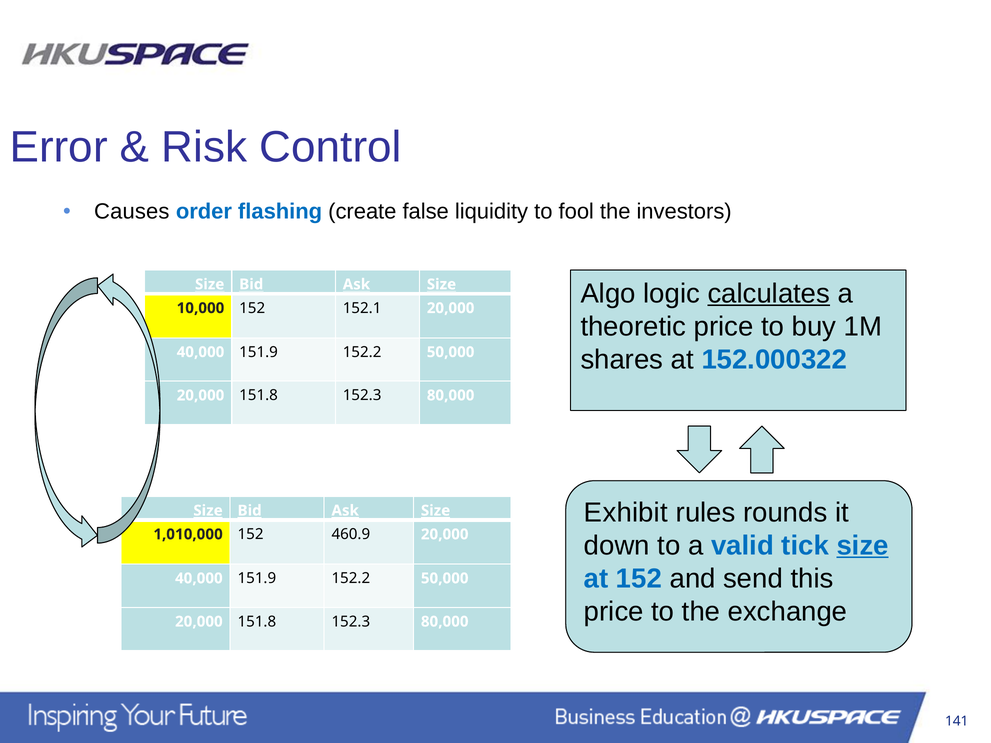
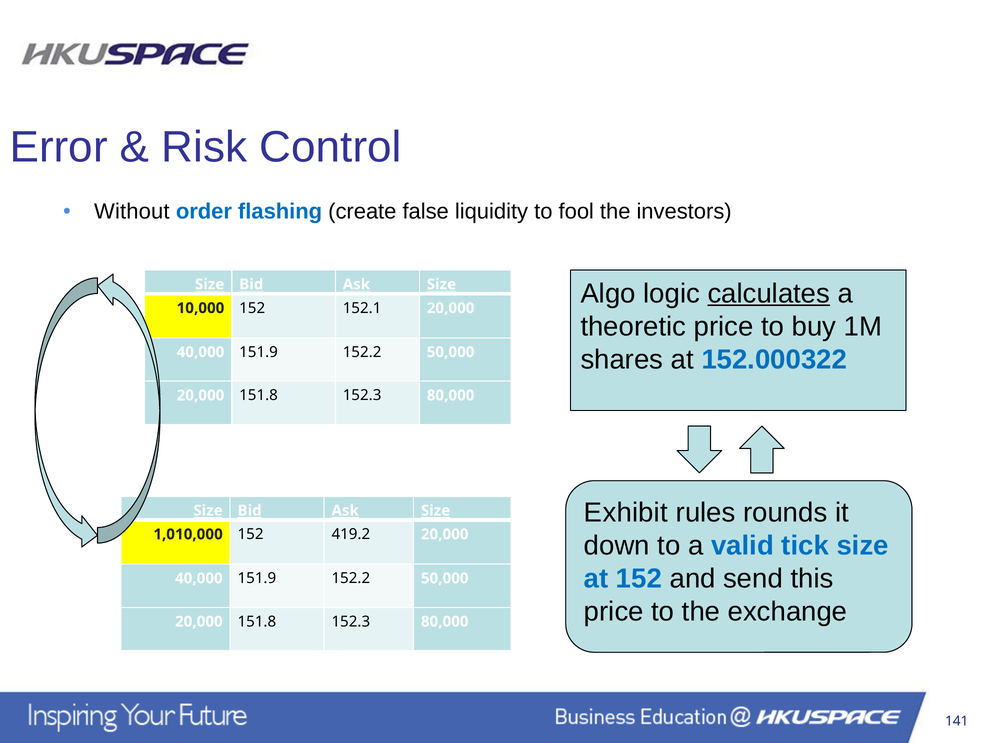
Causes: Causes -> Without
460.9: 460.9 -> 419.2
size at (863, 546) underline: present -> none
